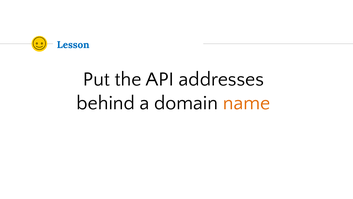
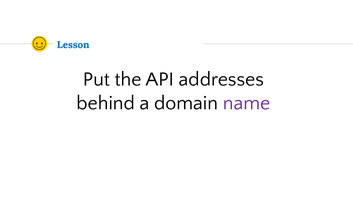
name colour: orange -> purple
